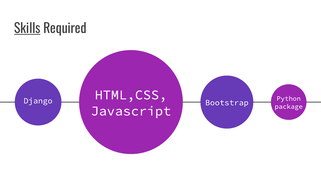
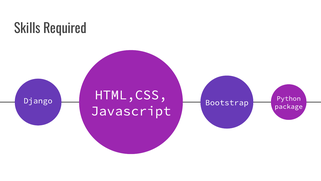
Skills underline: present -> none
